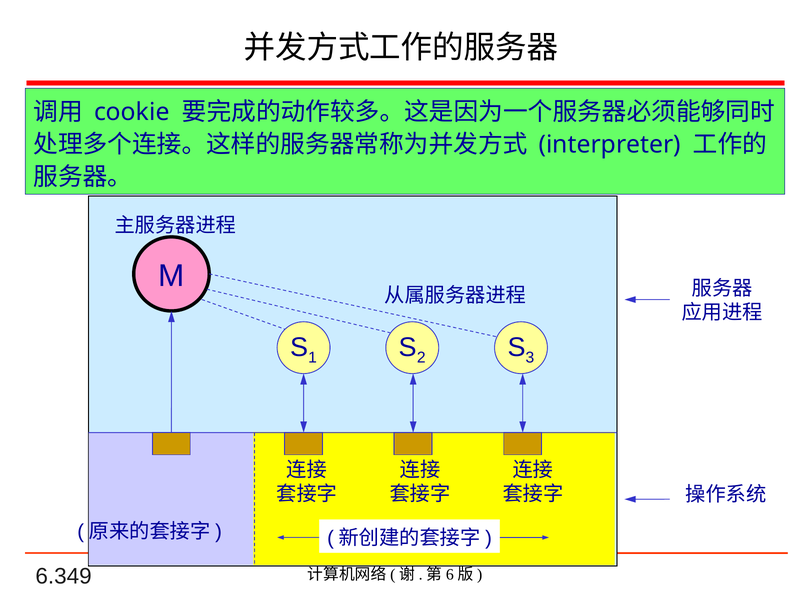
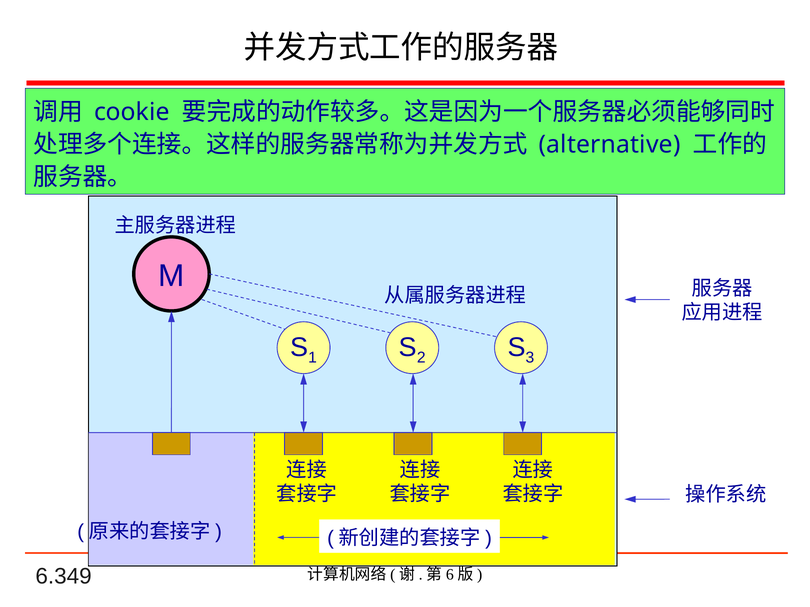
interpreter: interpreter -> alternative
